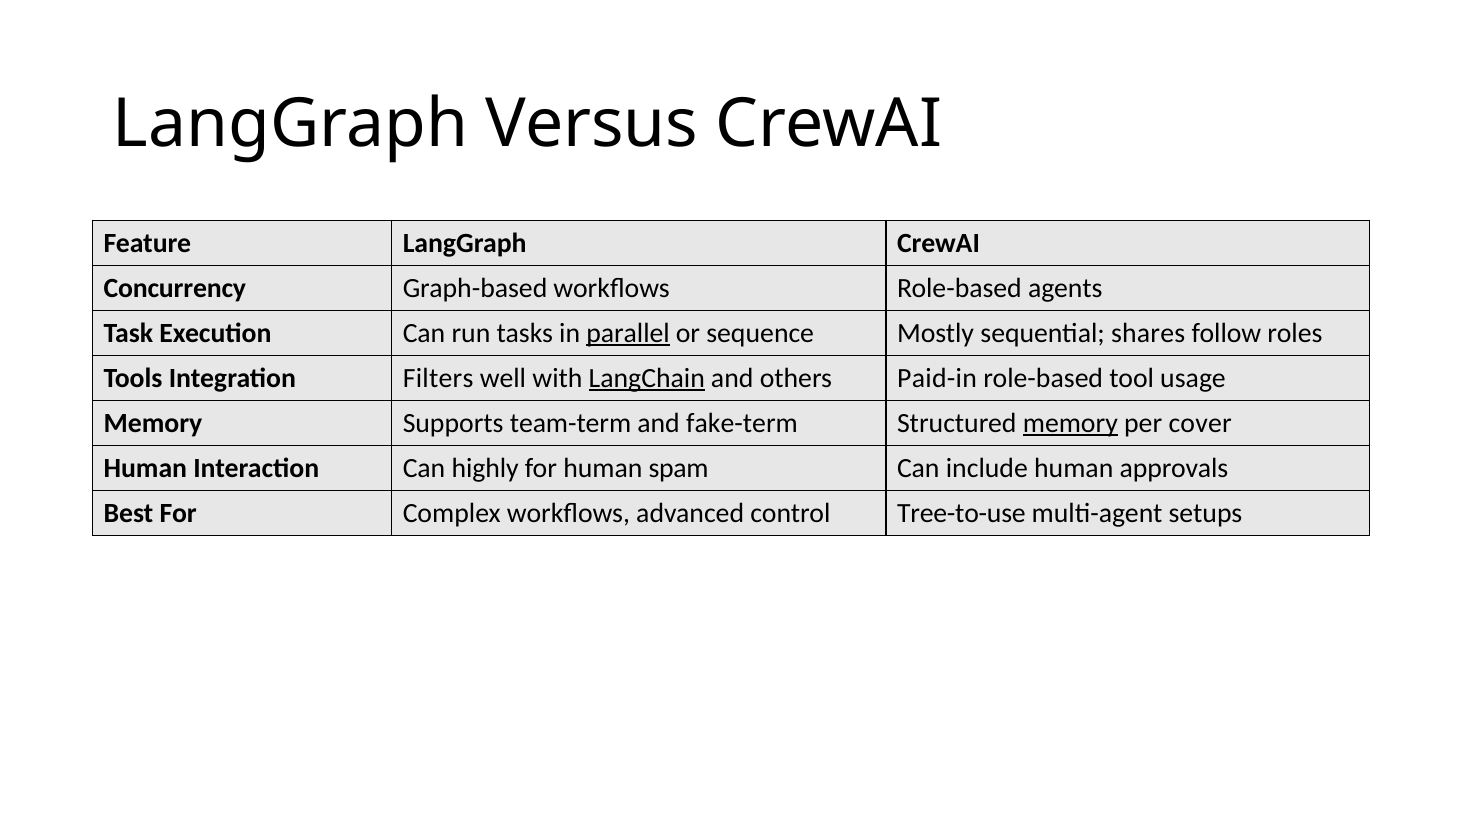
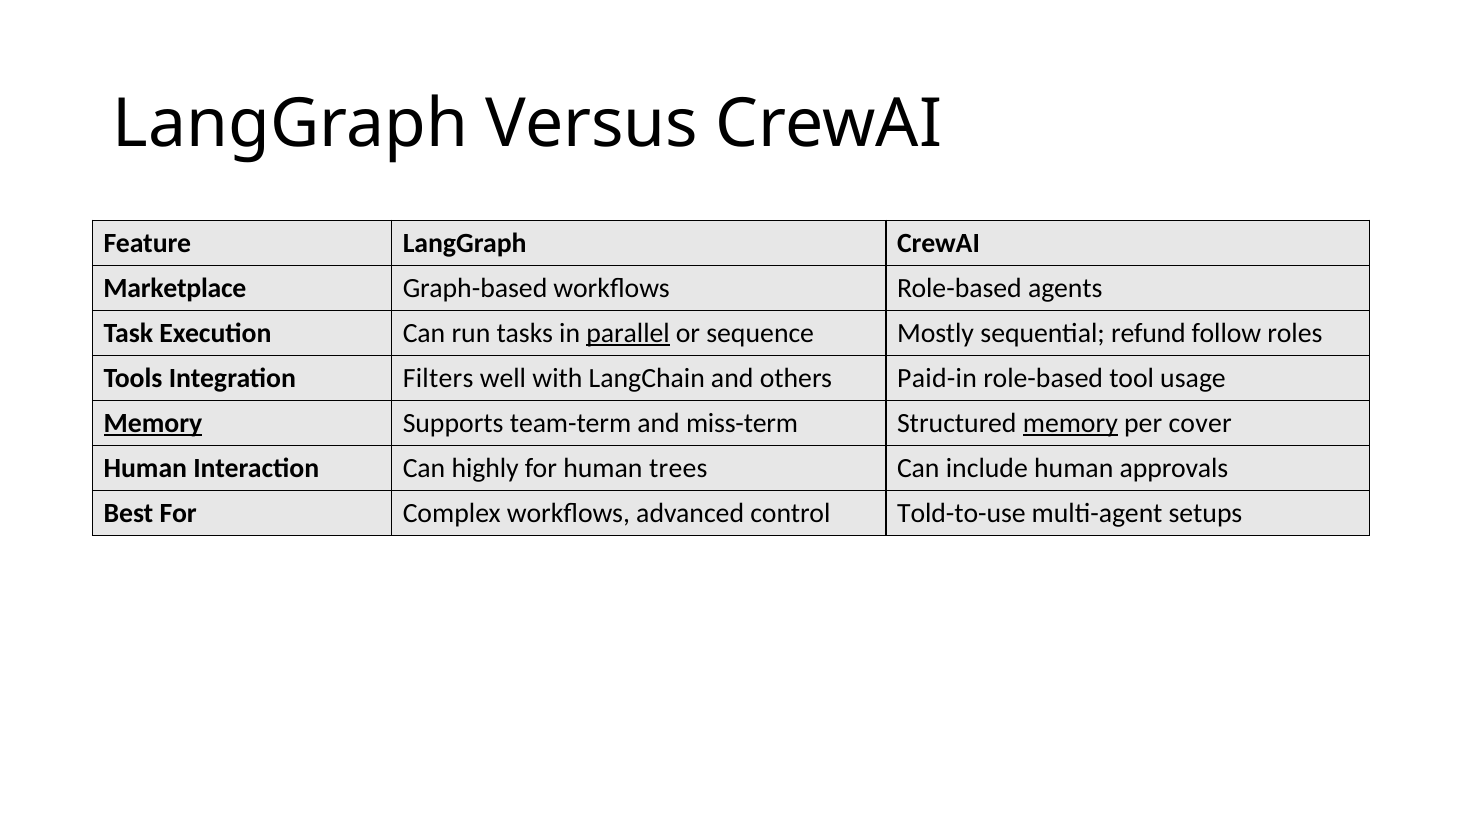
Concurrency: Concurrency -> Marketplace
shares: shares -> refund
LangChain underline: present -> none
Memory at (153, 423) underline: none -> present
fake-term: fake-term -> miss-term
spam: spam -> trees
Tree-to-use: Tree-to-use -> Told-to-use
